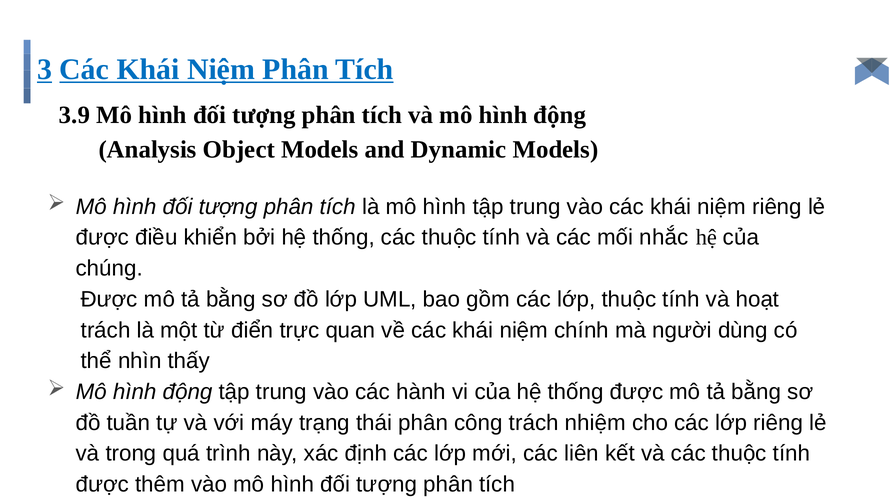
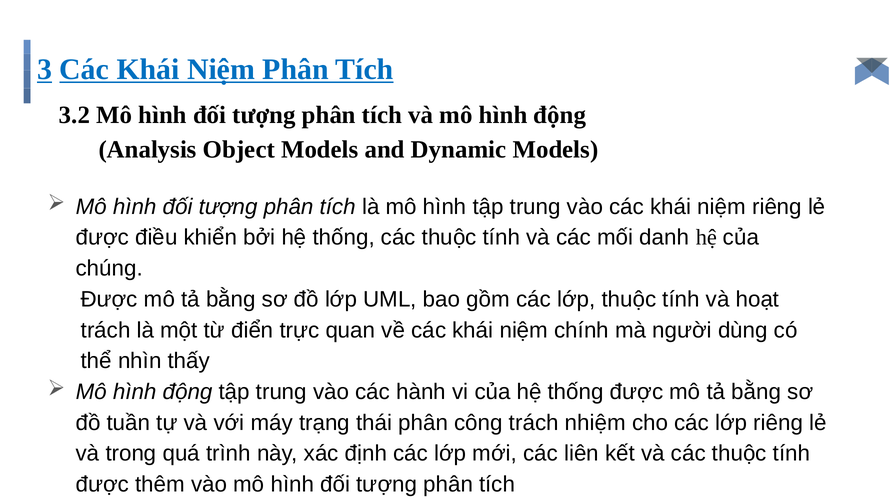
3.9: 3.9 -> 3.2
nhắc: nhắc -> danh
